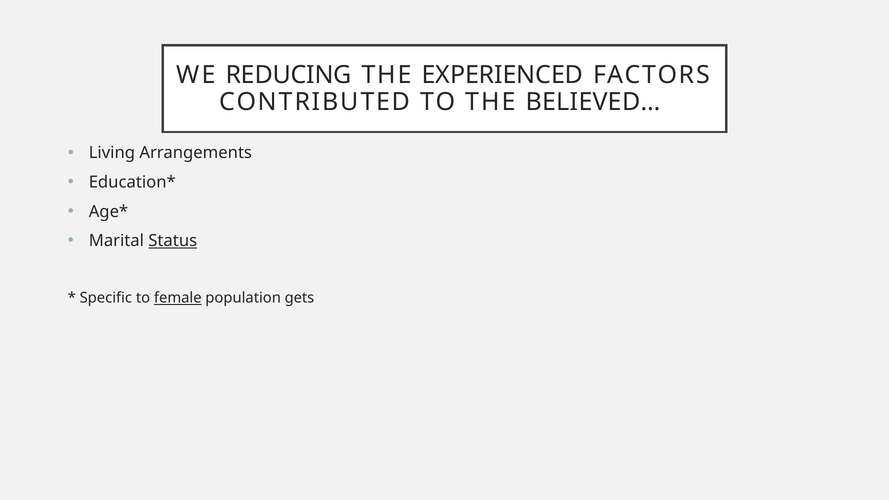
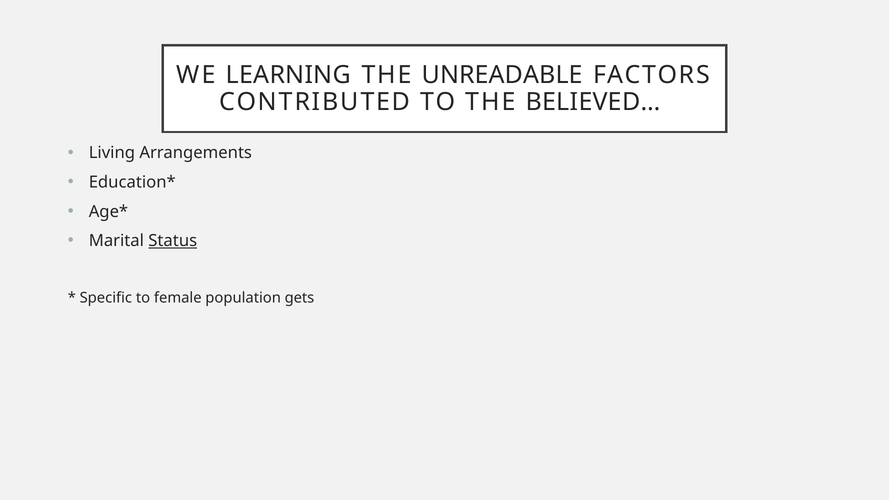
REDUCING: REDUCING -> LEARNING
EXPERIENCED: EXPERIENCED -> UNREADABLE
female underline: present -> none
